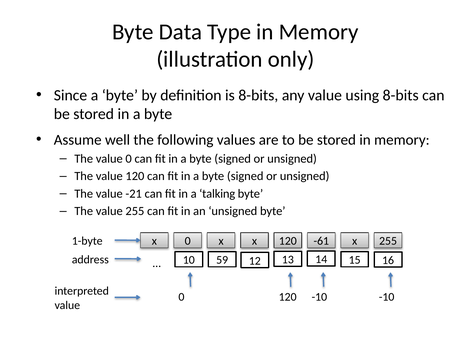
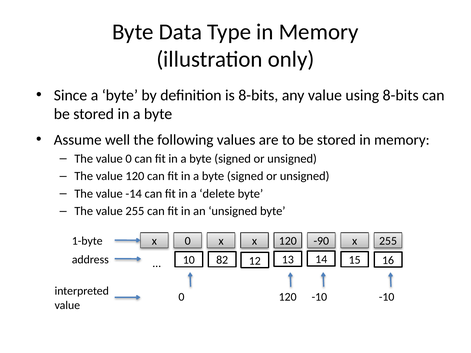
-21: -21 -> -14
talking: talking -> delete
-61: -61 -> -90
59: 59 -> 82
